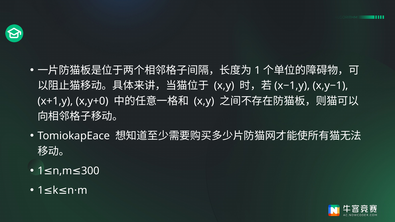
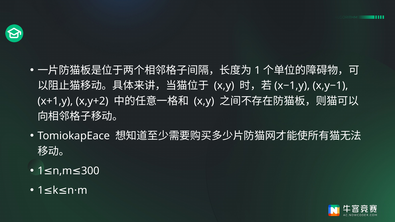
x,y+0: x,y+0 -> x,y+2
